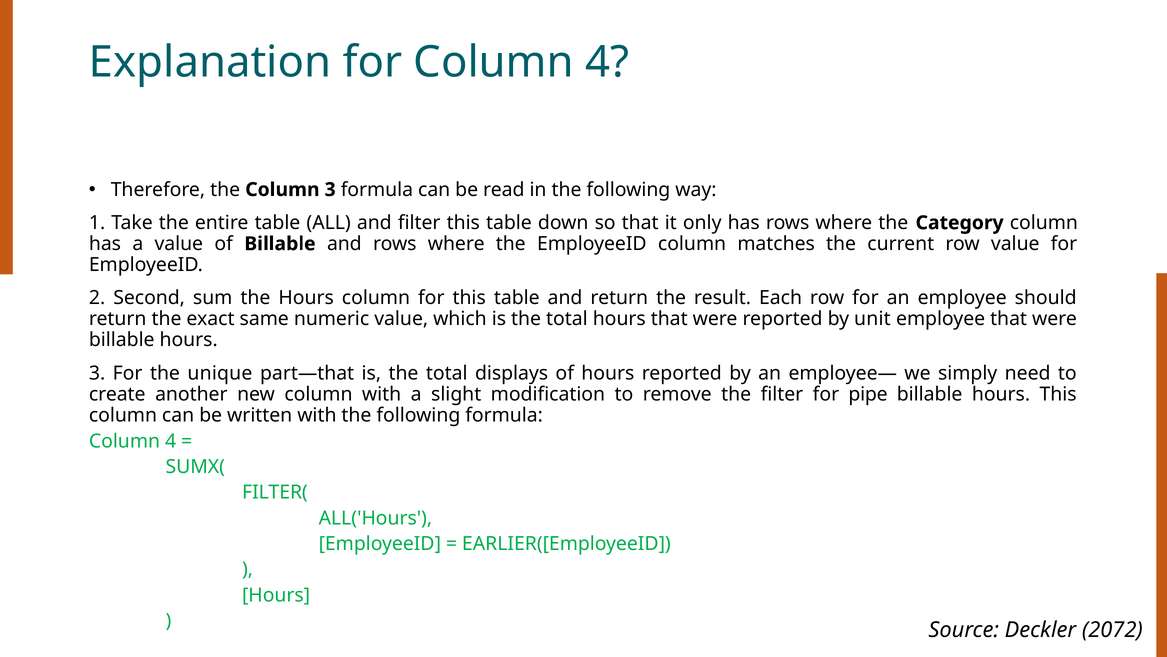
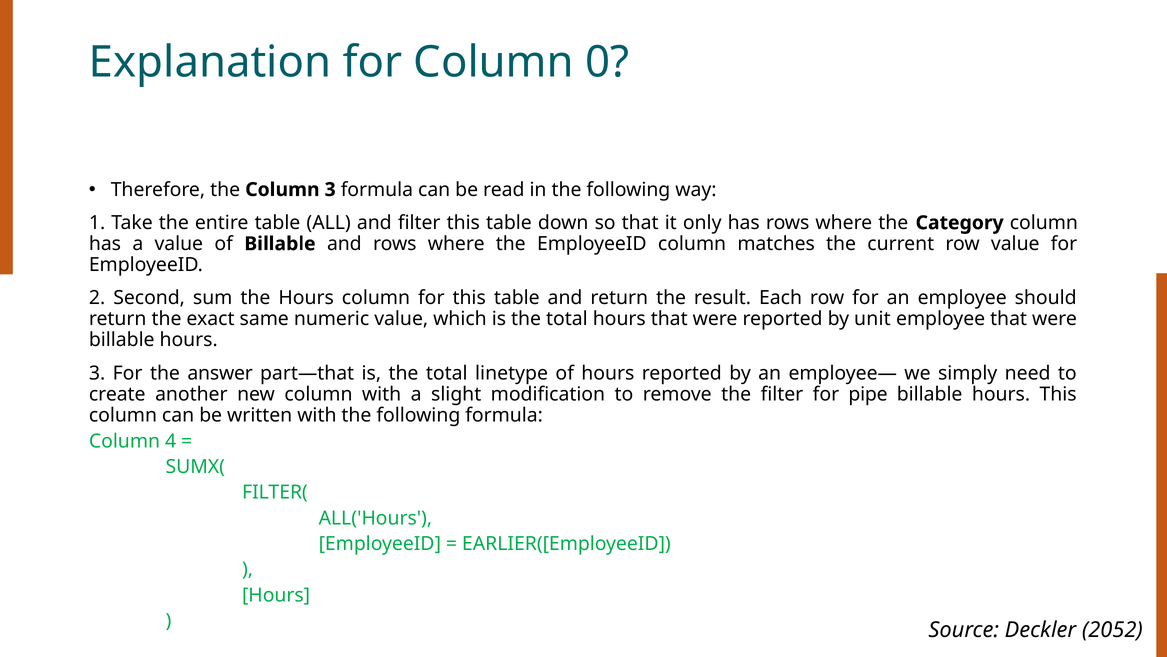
for Column 4: 4 -> 0
unique: unique -> answer
displays: displays -> linetype
2072: 2072 -> 2052
